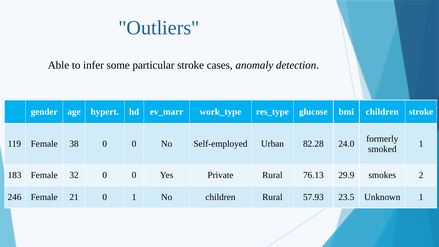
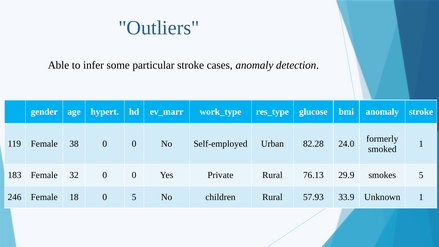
bmi children: children -> anomaly
smokes 2: 2 -> 5
21: 21 -> 18
0 1: 1 -> 5
23.5: 23.5 -> 33.9
